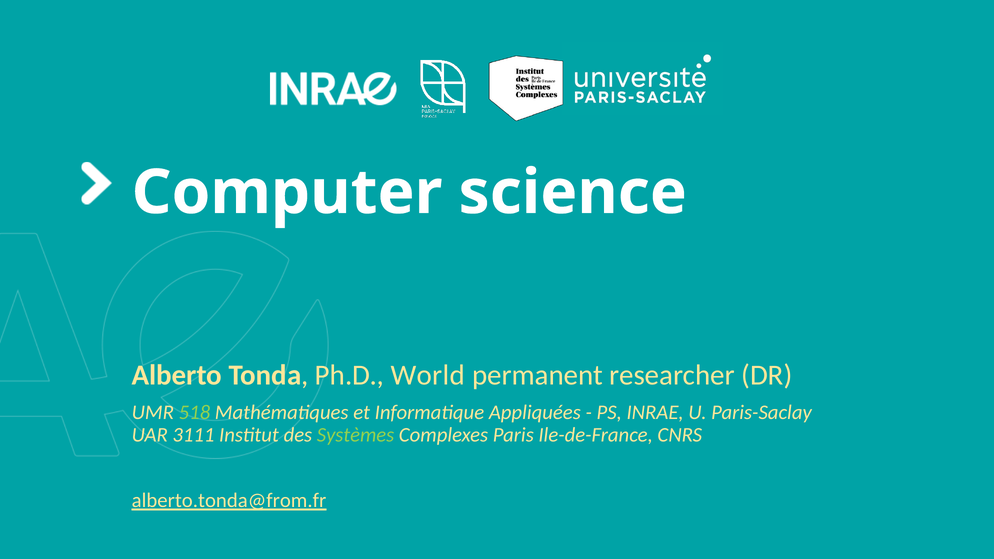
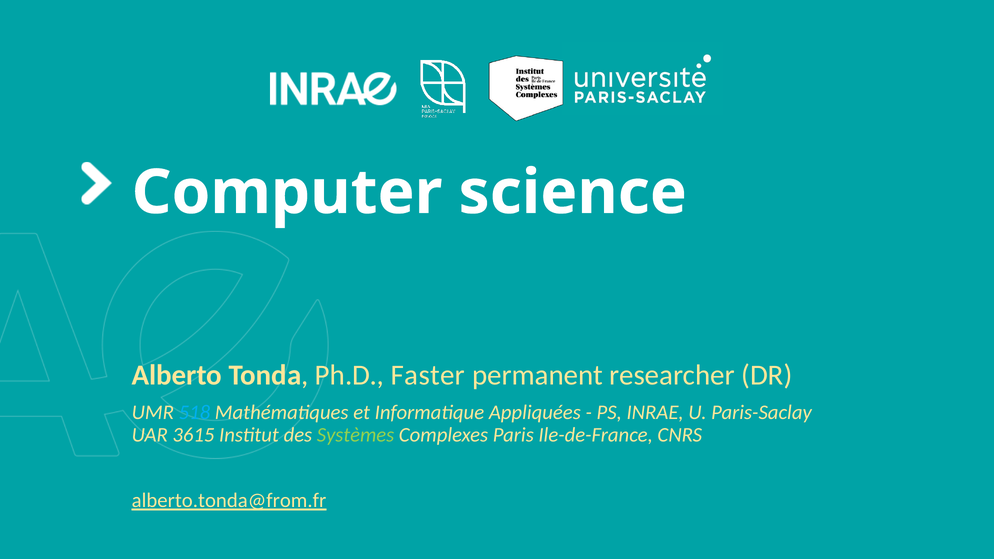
World: World -> Faster
518 colour: light green -> light blue
3111: 3111 -> 3615
